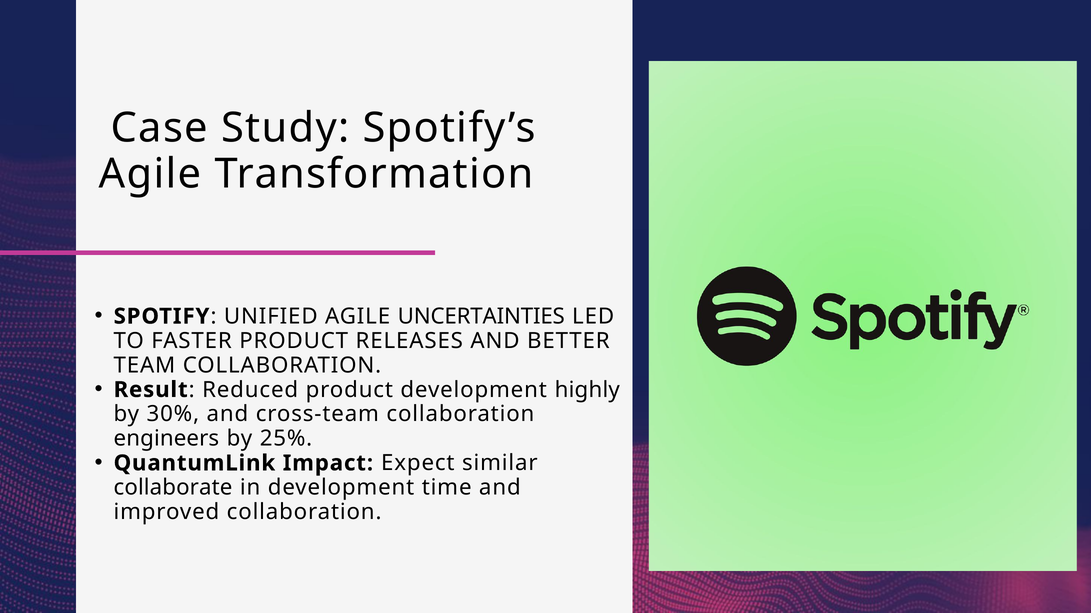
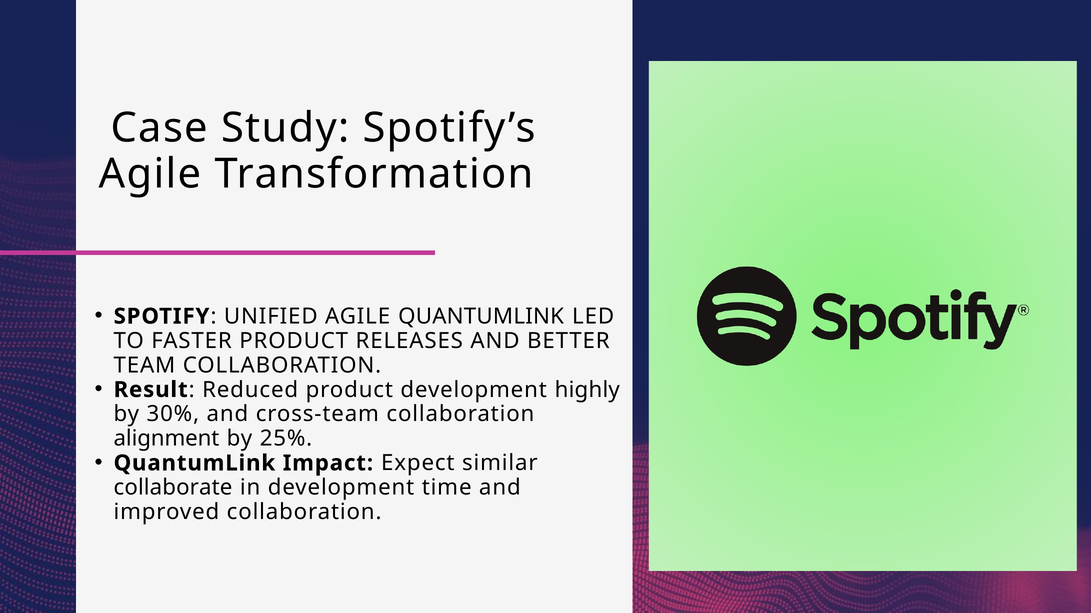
AGILE UNCERTAINTIES: UNCERTAINTIES -> QUANTUMLINK
engineers: engineers -> alignment
